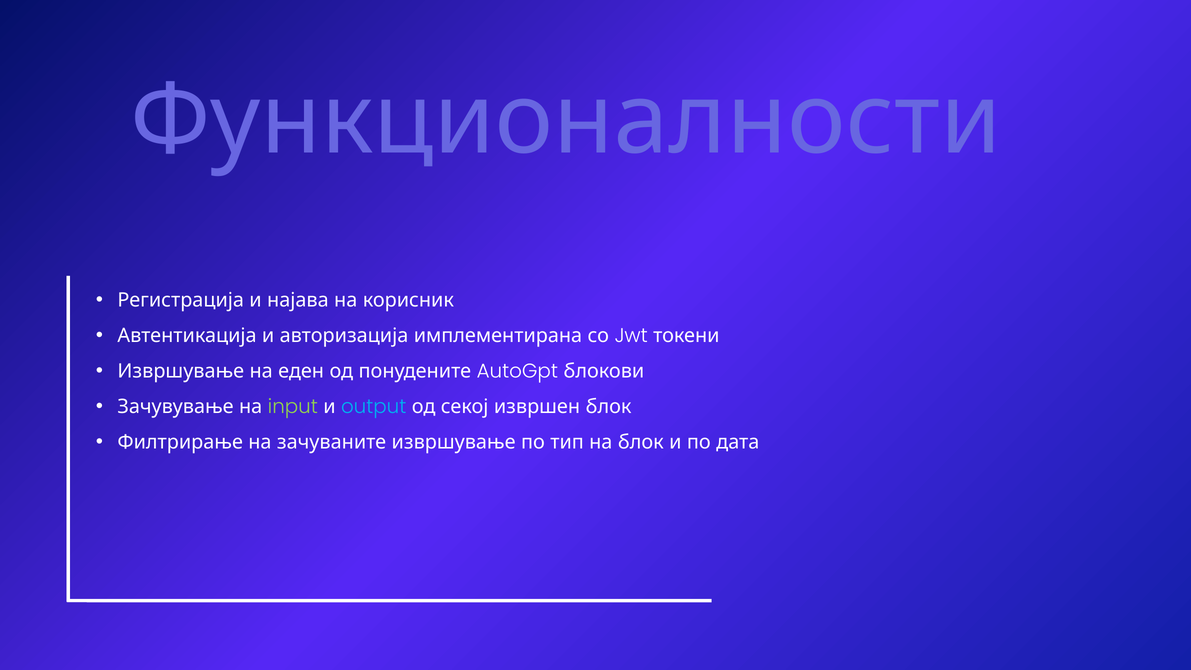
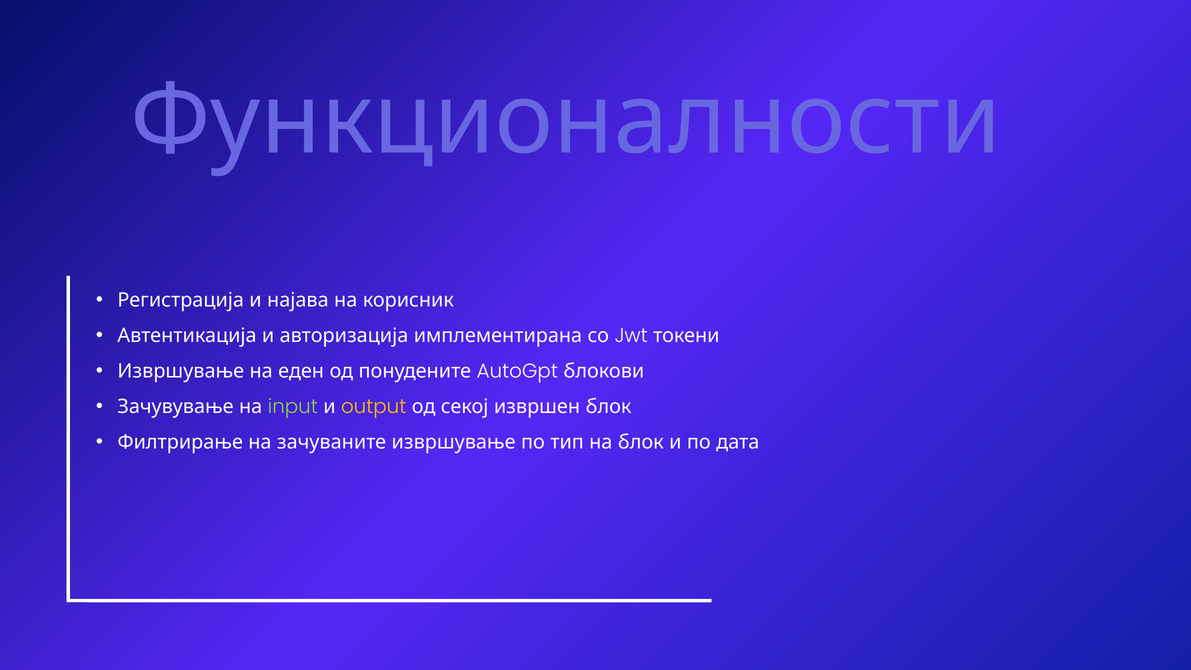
output colour: light blue -> yellow
